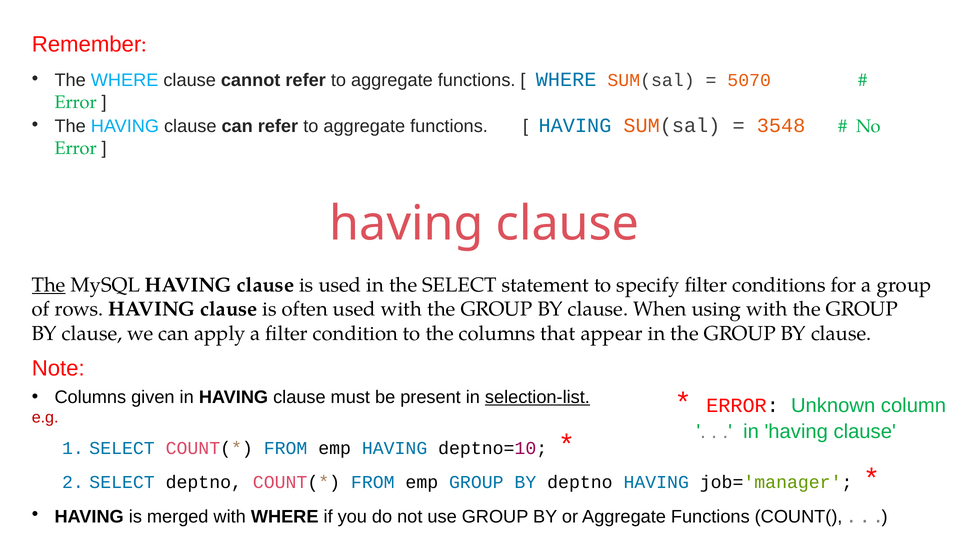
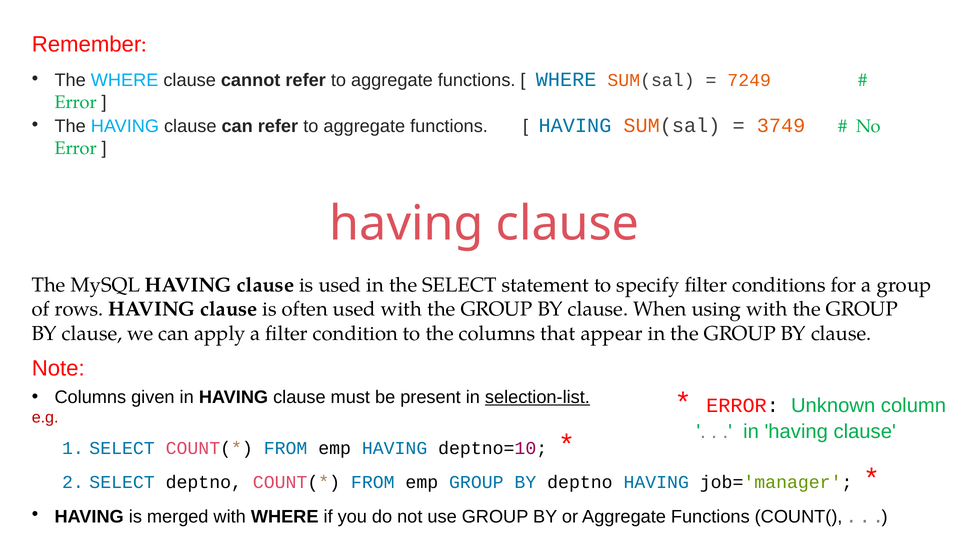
5070: 5070 -> 7249
3548: 3548 -> 3749
The at (49, 285) underline: present -> none
